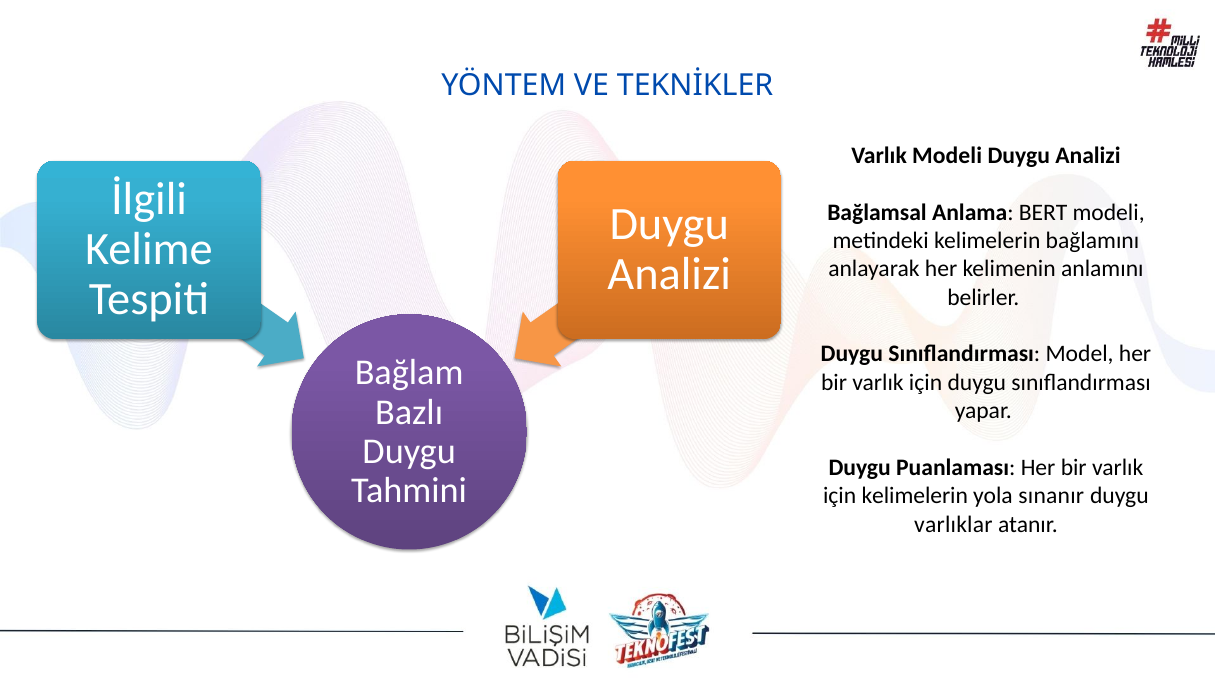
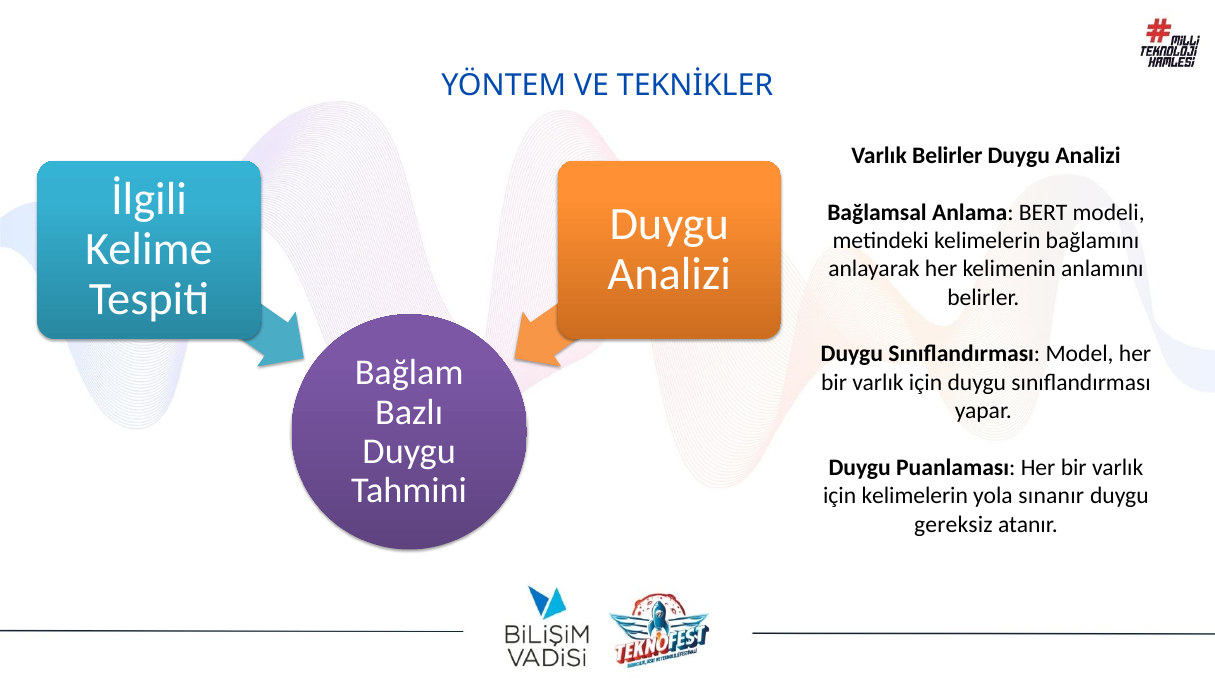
Varlık Modeli: Modeli -> Belirler
varlıklar: varlıklar -> gereksiz
